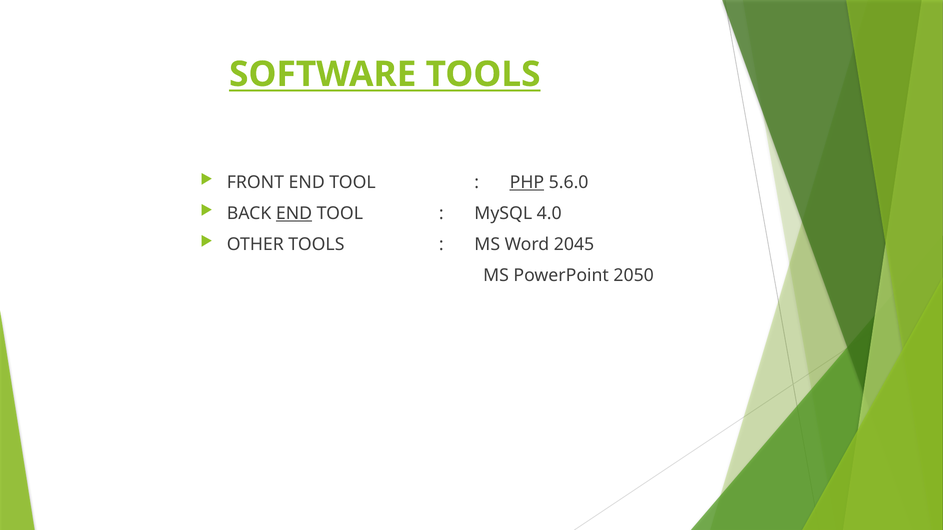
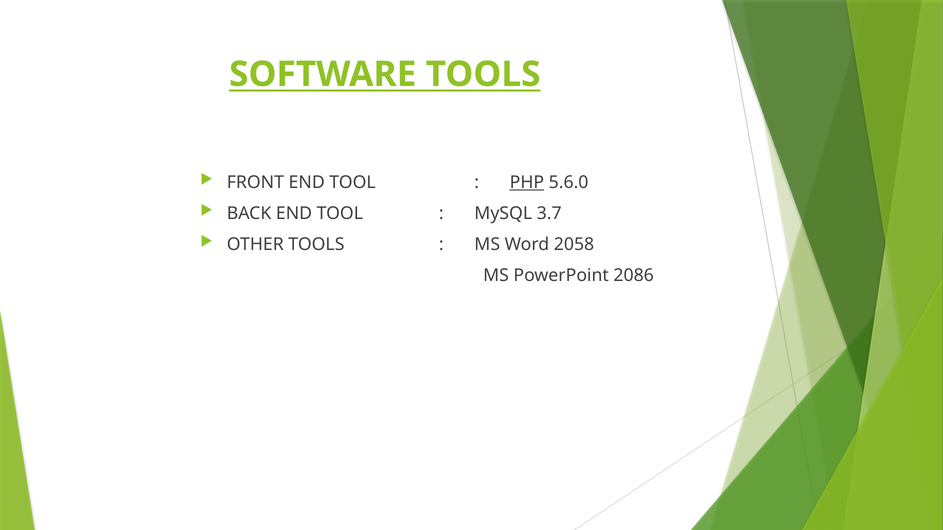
END at (294, 214) underline: present -> none
4.0: 4.0 -> 3.7
2045: 2045 -> 2058
2050: 2050 -> 2086
